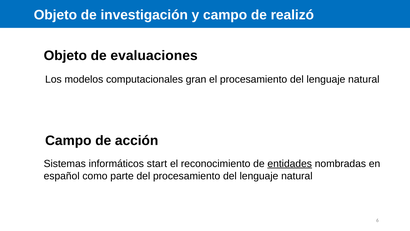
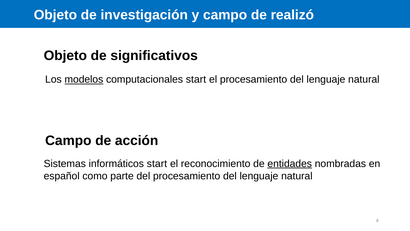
evaluaciones: evaluaciones -> significativos
modelos underline: none -> present
computacionales gran: gran -> start
